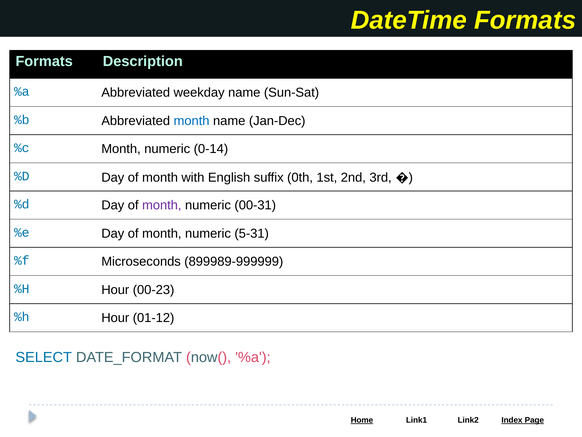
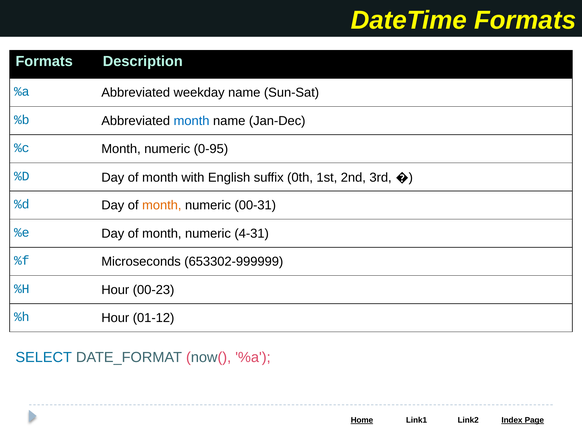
0-14: 0-14 -> 0-95
month at (162, 205) colour: purple -> orange
5-31: 5-31 -> 4-31
899989-999999: 899989-999999 -> 653302-999999
